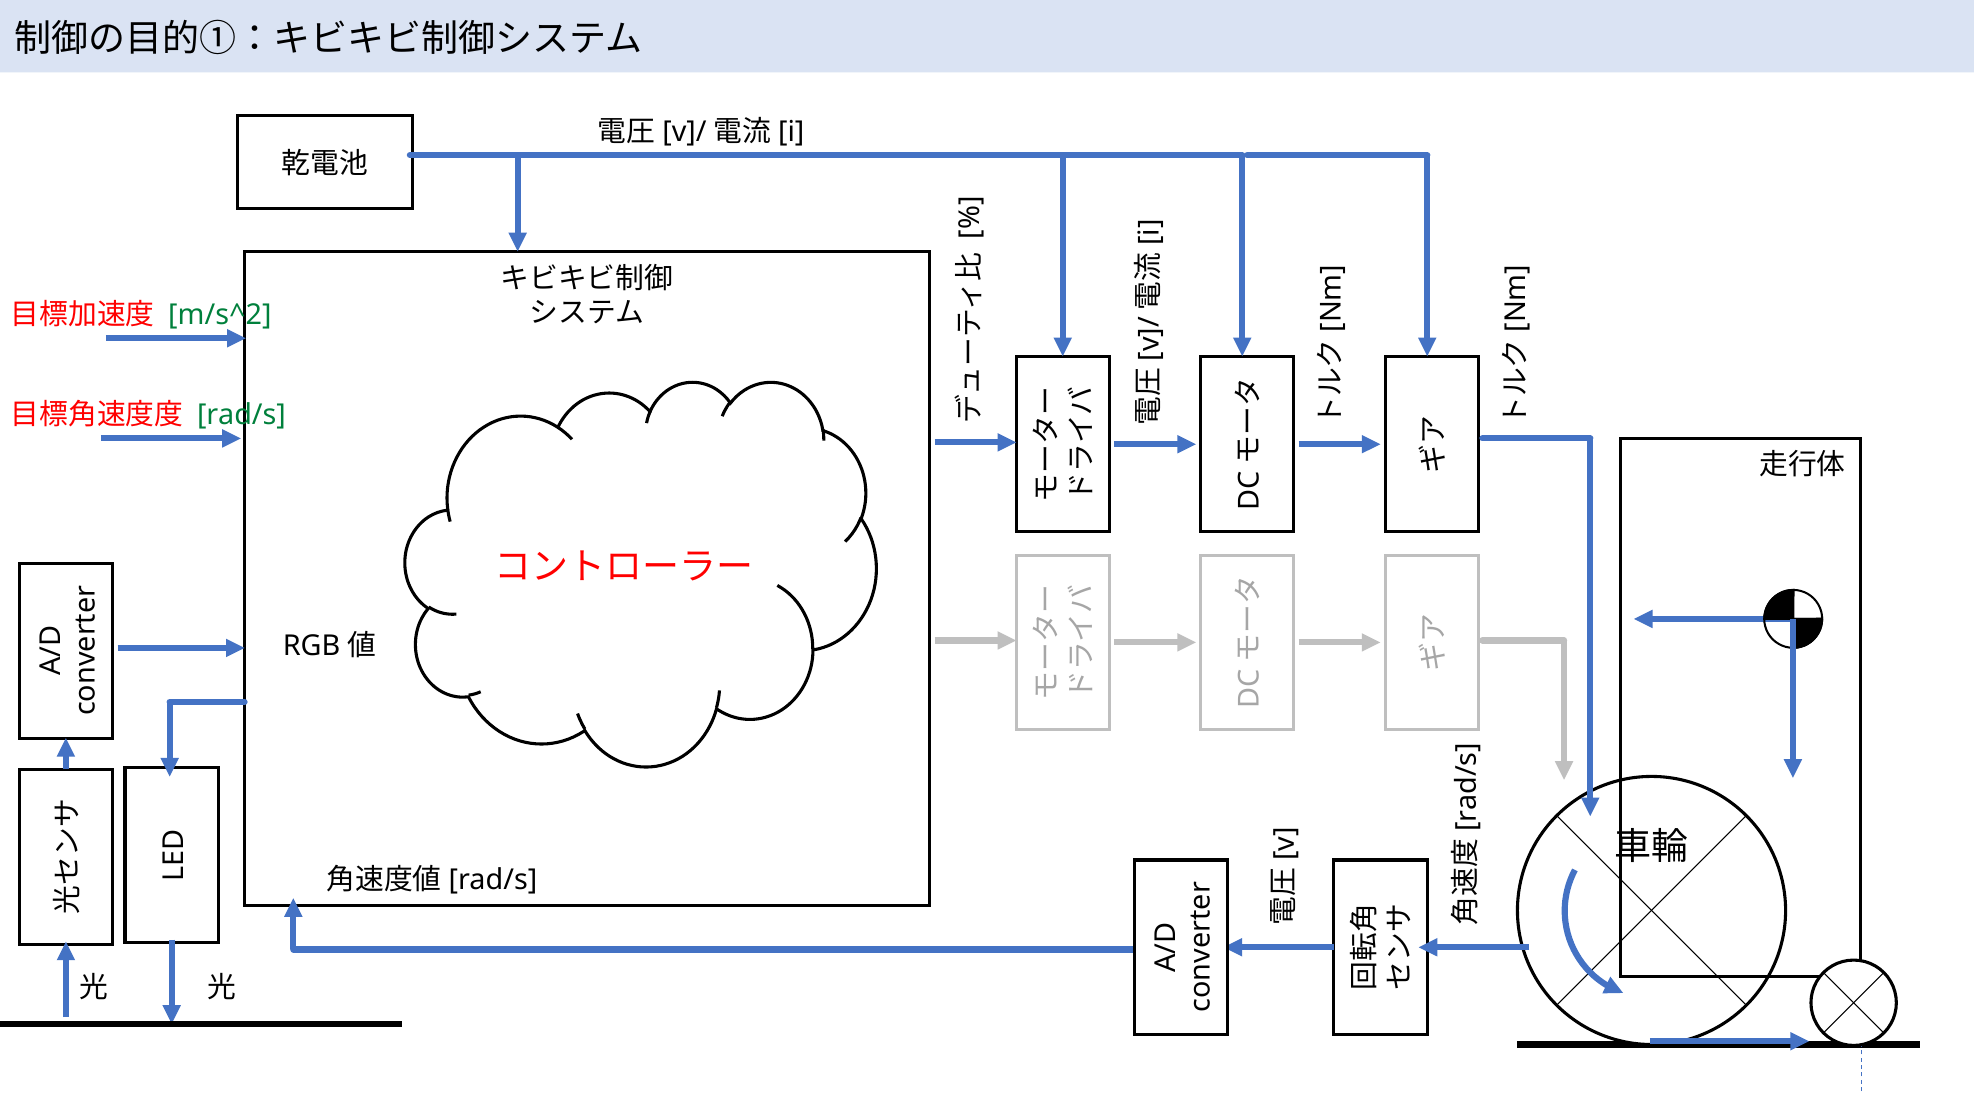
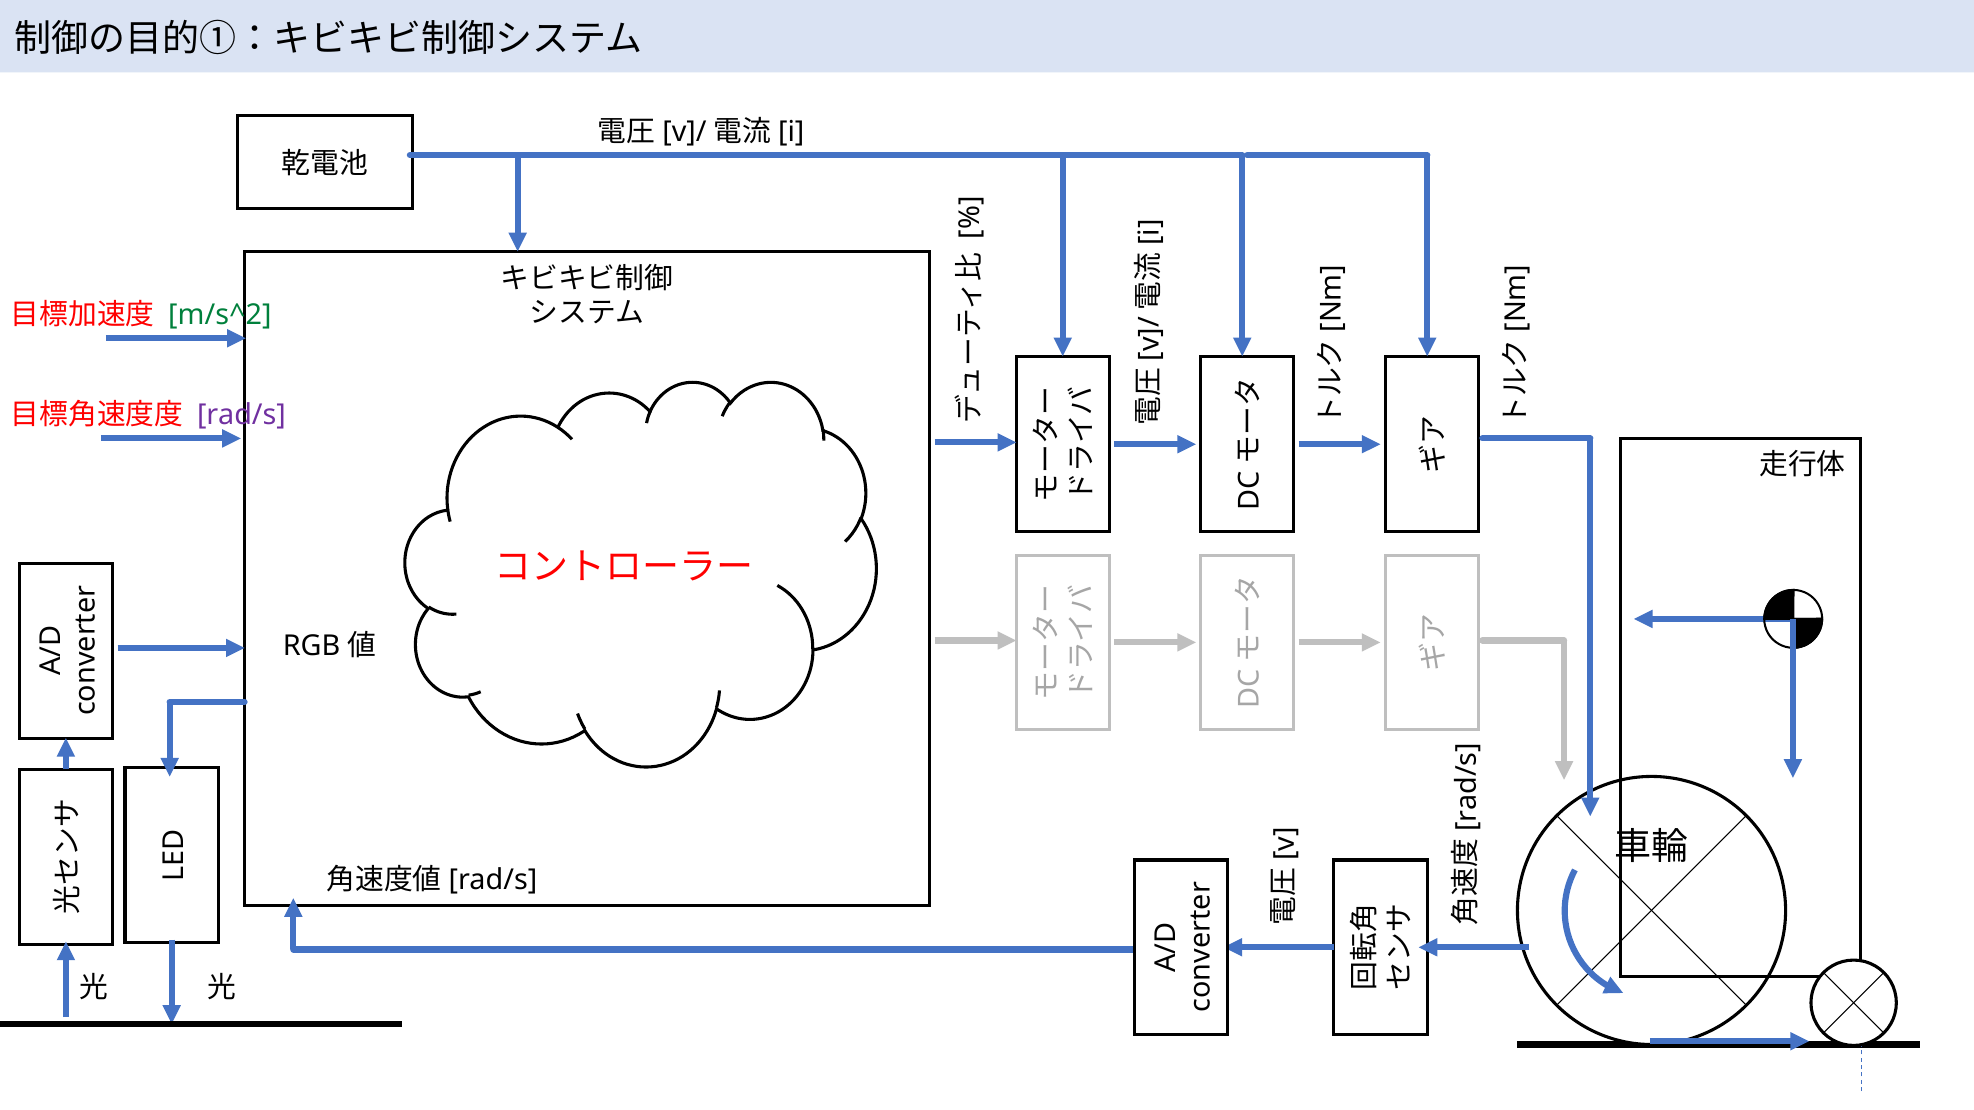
rad/s colour: green -> purple
